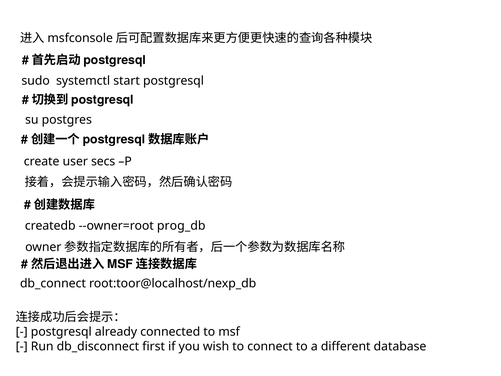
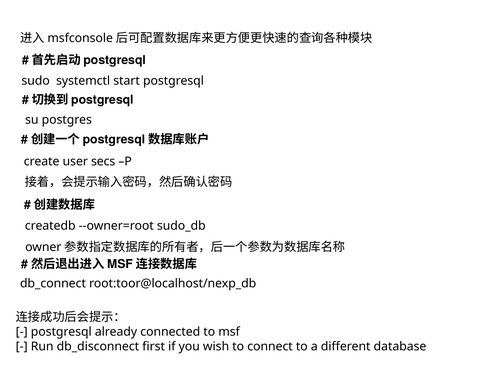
prog_db: prog_db -> sudo_db
